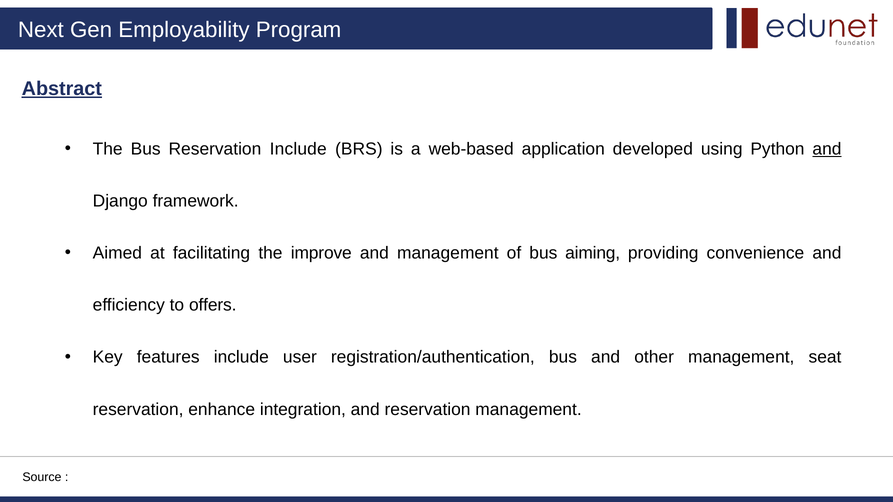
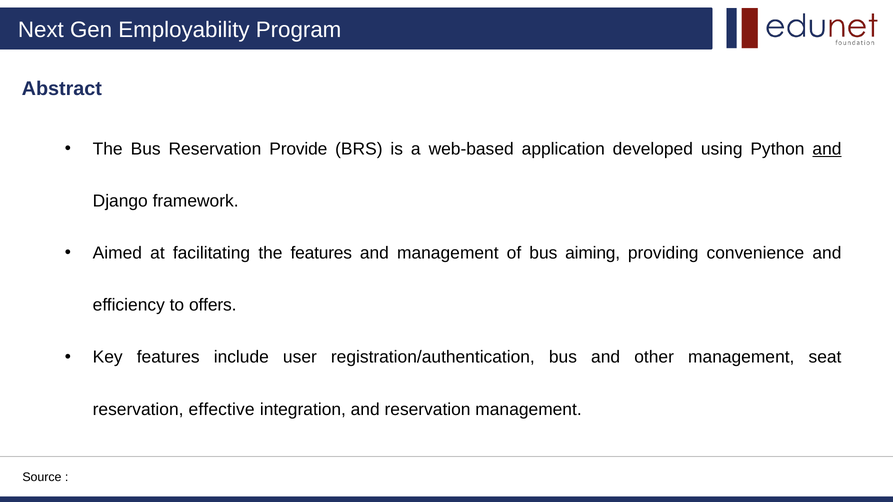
Abstract underline: present -> none
Reservation Include: Include -> Provide
the improve: improve -> features
enhance: enhance -> effective
